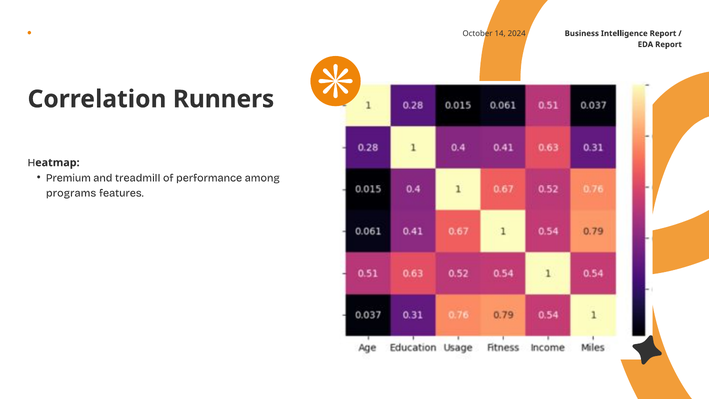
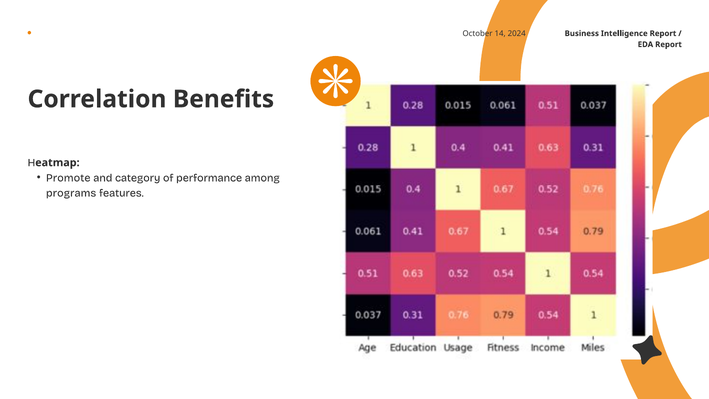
Runners: Runners -> Benefits
Premium: Premium -> Promote
treadmill: treadmill -> category
